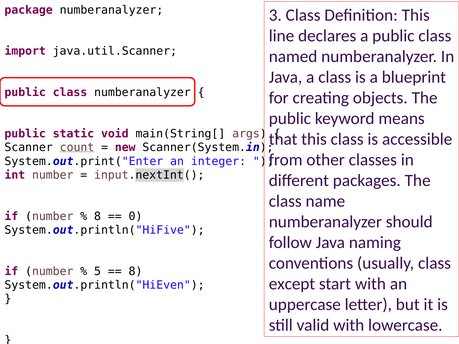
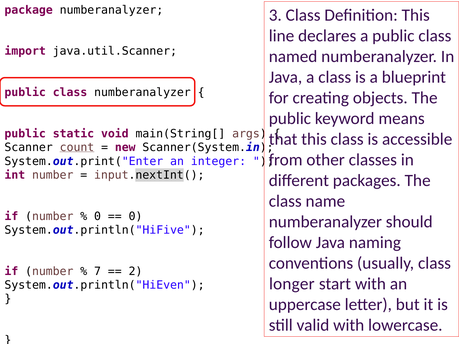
8 at (98, 216): 8 -> 0
5: 5 -> 7
8 at (136, 272): 8 -> 2
except: except -> longer
